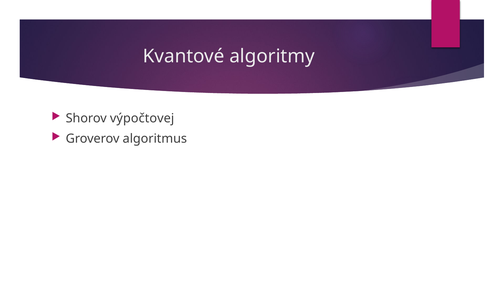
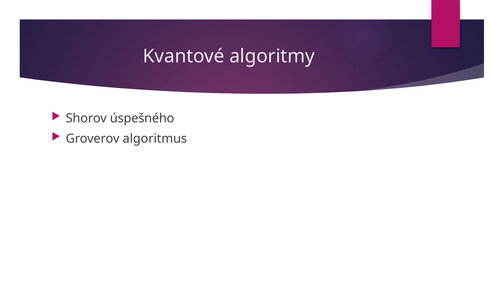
výpočtovej: výpočtovej -> úspešného
